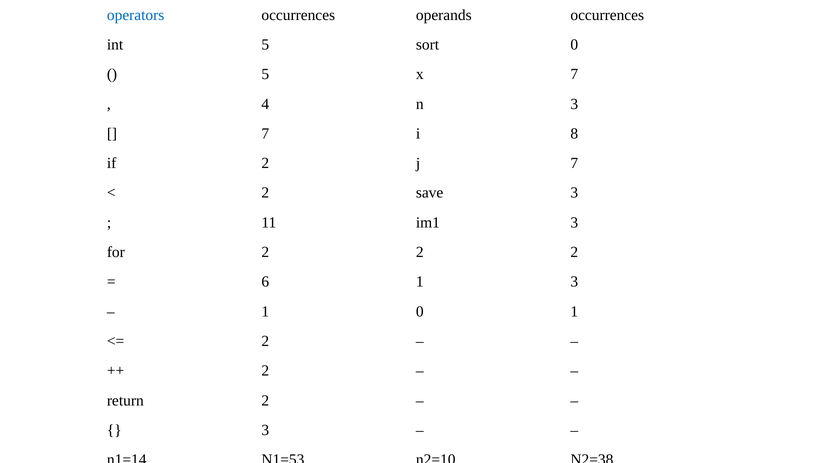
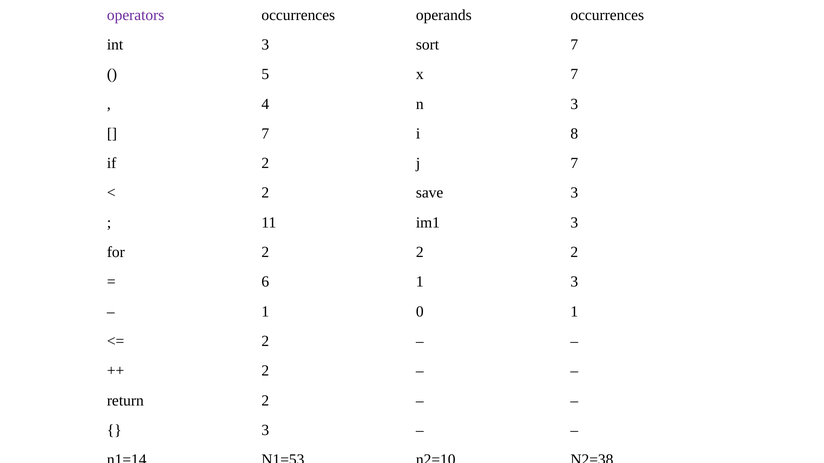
operators colour: blue -> purple
int 5: 5 -> 3
sort 0: 0 -> 7
